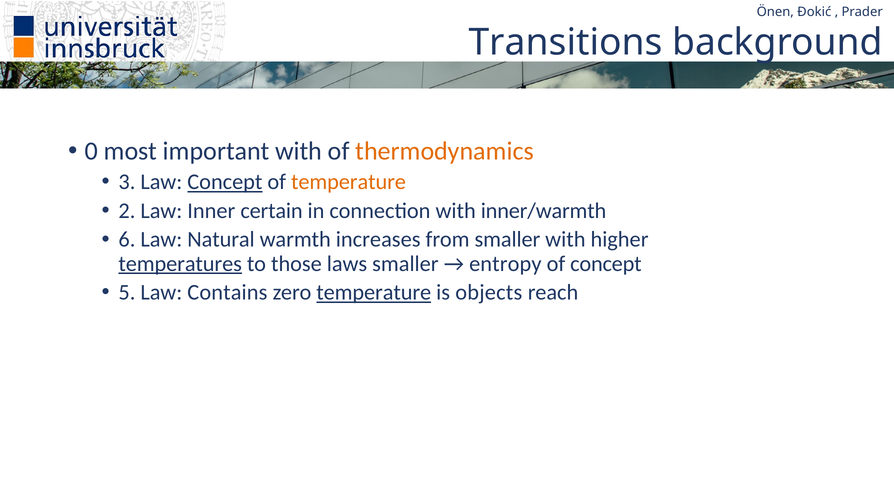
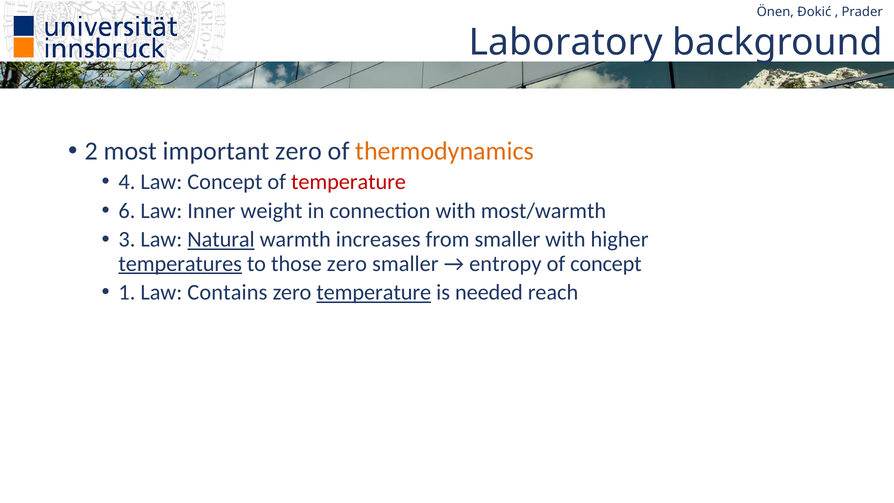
Transitions: Transitions -> Laboratory
0: 0 -> 2
important with: with -> zero
3: 3 -> 4
Concept at (225, 182) underline: present -> none
temperature at (349, 182) colour: orange -> red
2: 2 -> 6
certain: certain -> weight
inner/warmth: inner/warmth -> most/warmth
6: 6 -> 3
Natural underline: none -> present
those laws: laws -> zero
5: 5 -> 1
objects: objects -> needed
